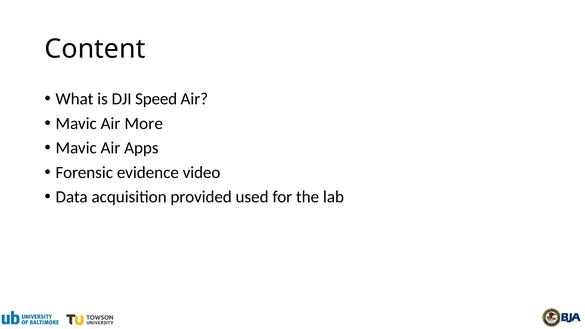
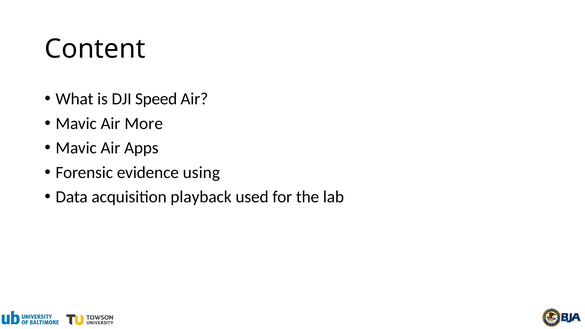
video: video -> using
provided: provided -> playback
